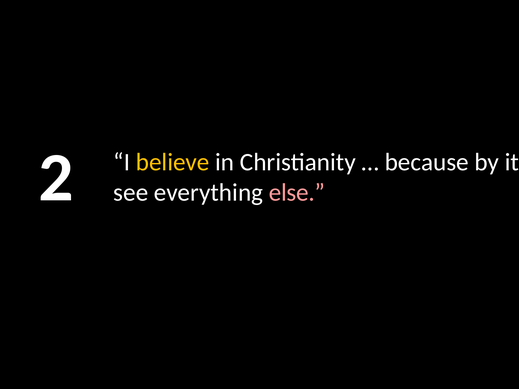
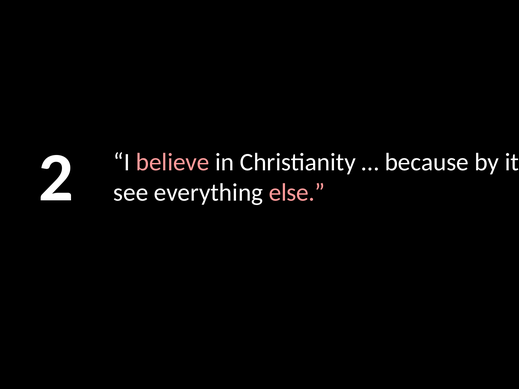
believe colour: yellow -> pink
